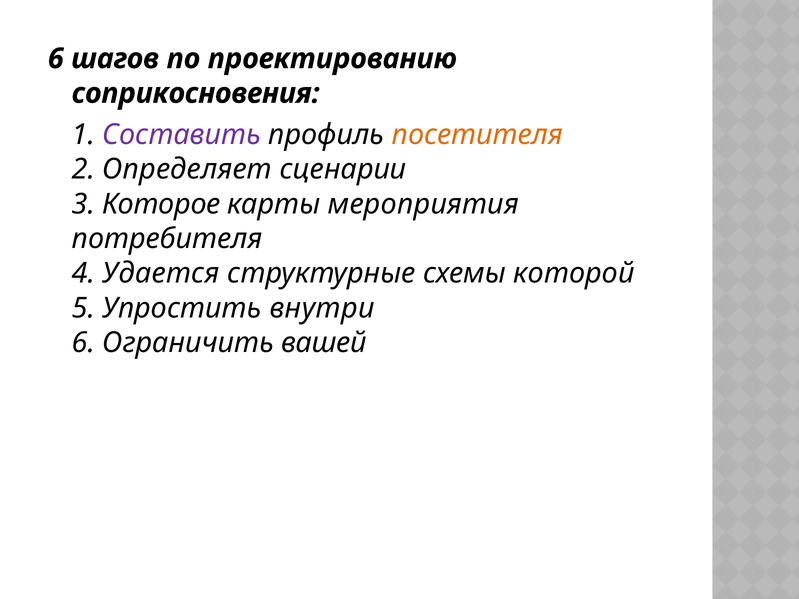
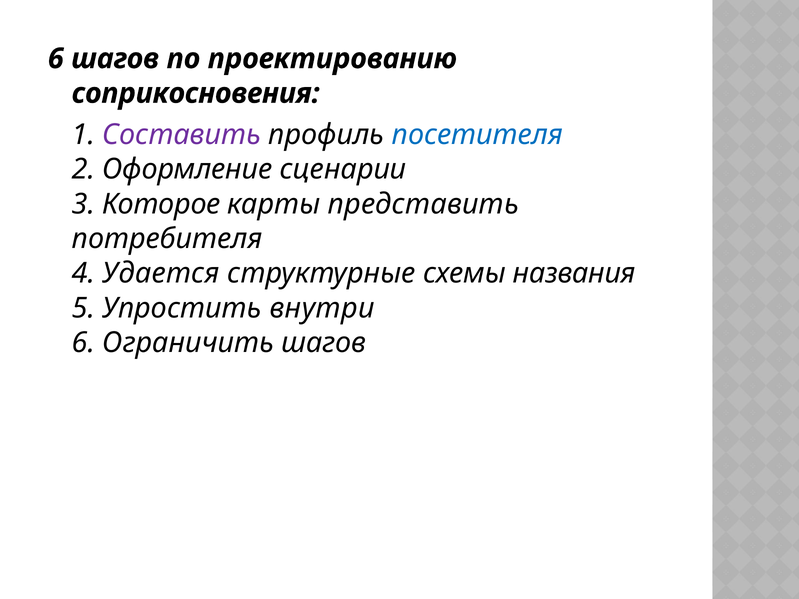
посетителя colour: orange -> blue
Определяет: Определяет -> Оформление
мероприятия: мероприятия -> представить
которой: которой -> названия
Ограничить вашей: вашей -> шагов
